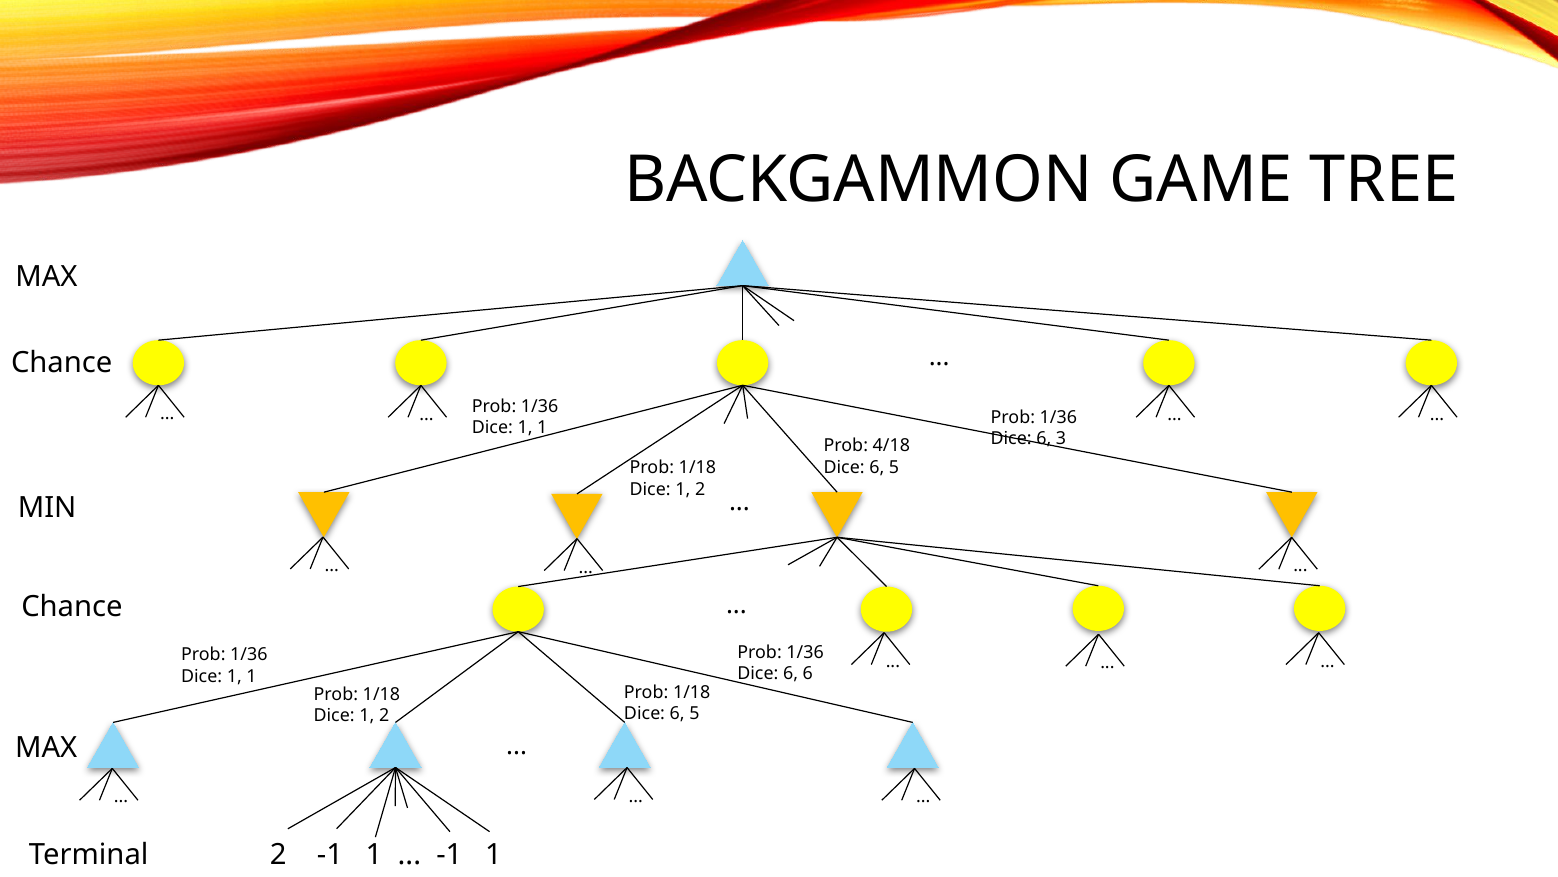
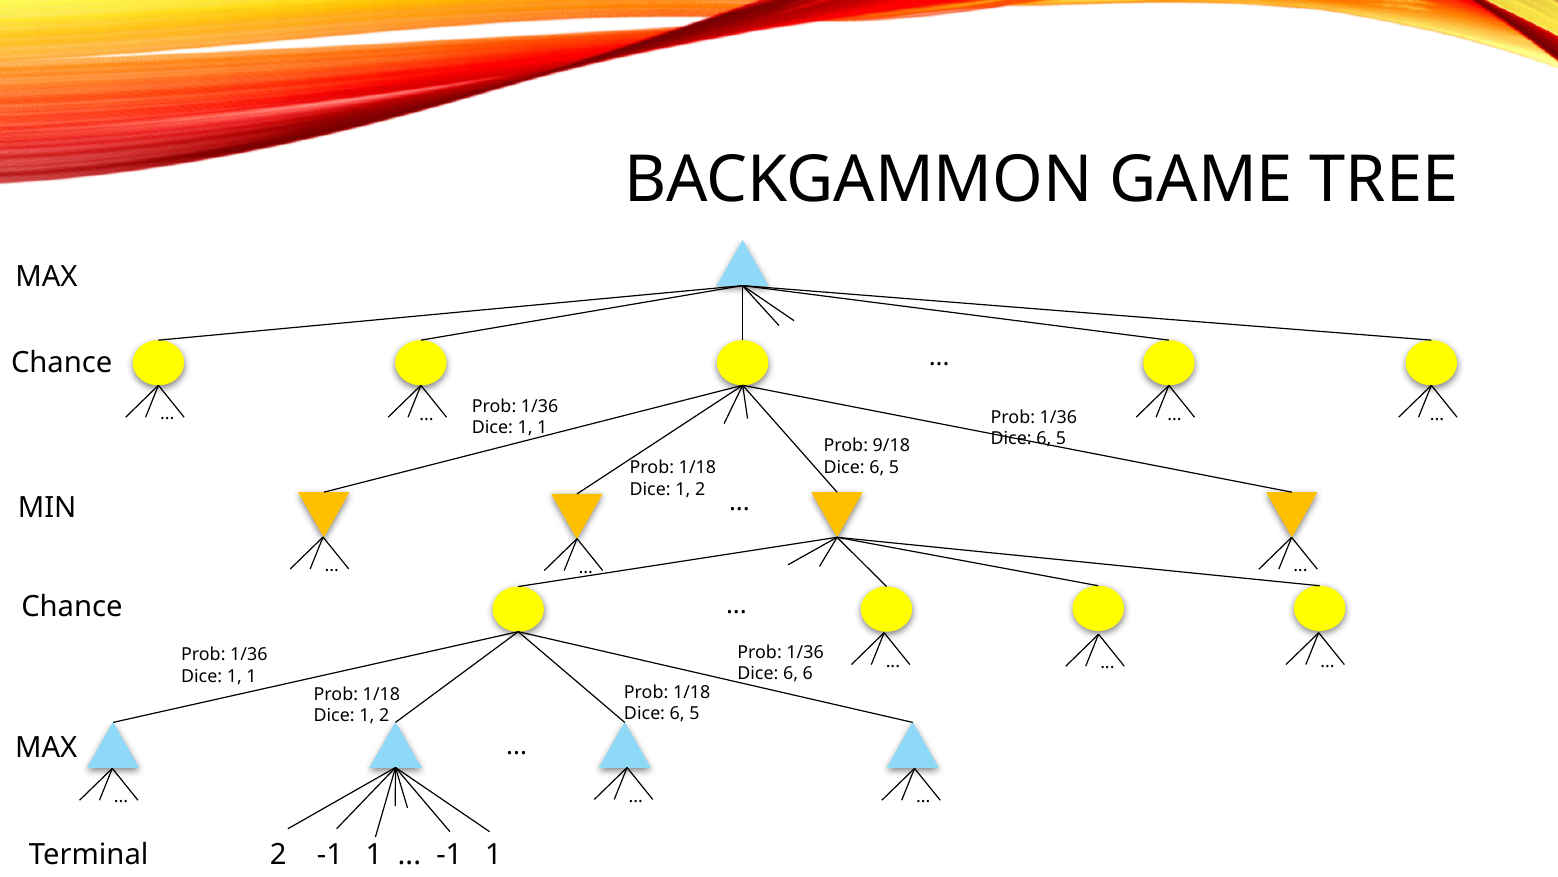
3 at (1061, 439): 3 -> 5
4/18: 4/18 -> 9/18
